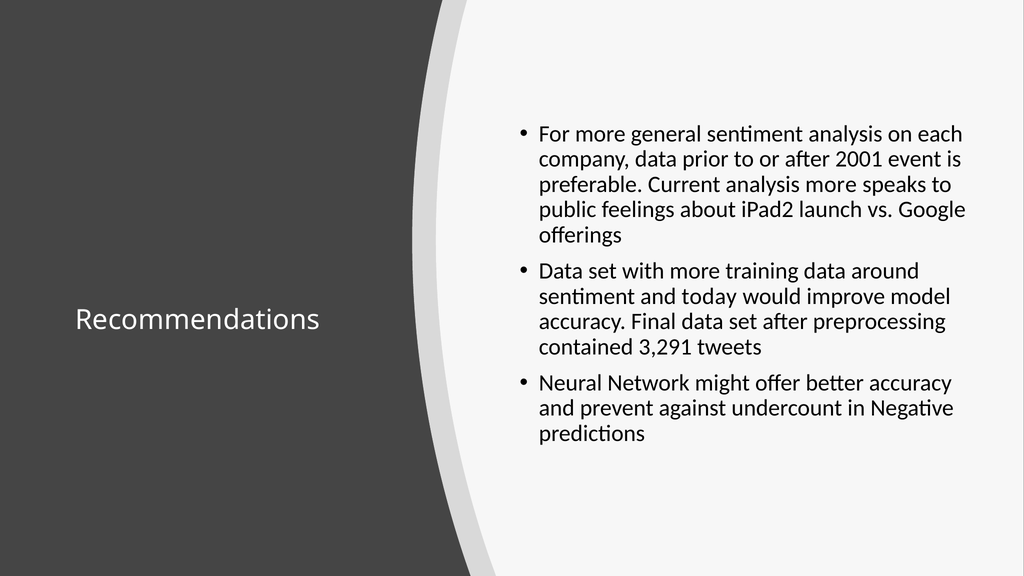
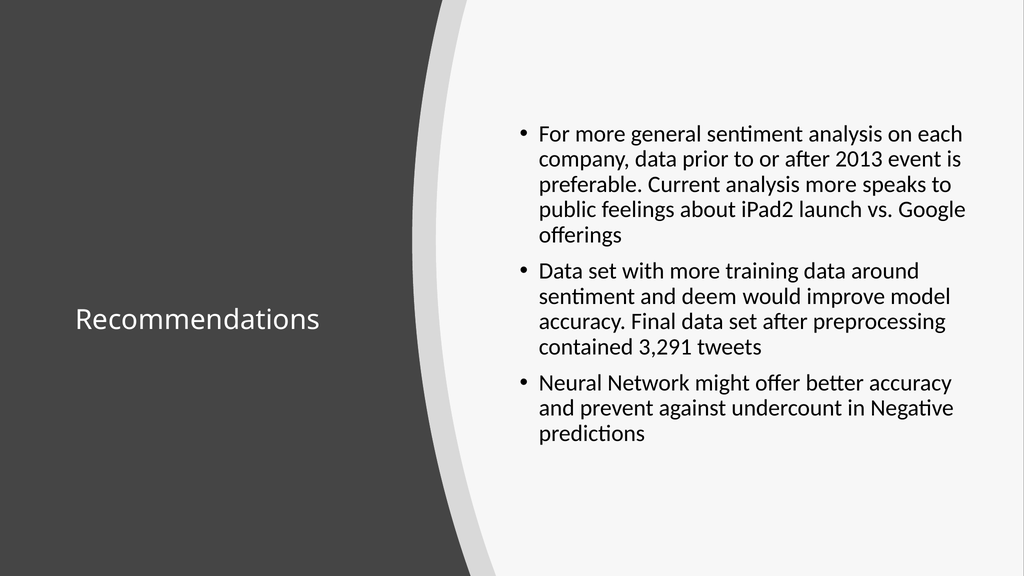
2001: 2001 -> 2013
today: today -> deem
